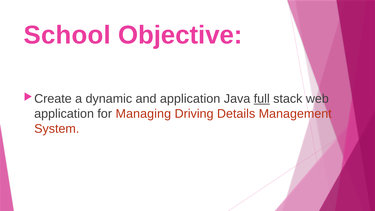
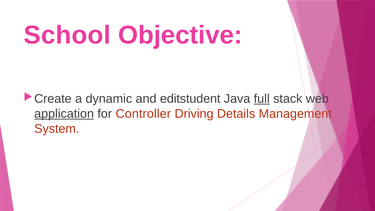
and application: application -> editstudent
application at (64, 114) underline: none -> present
Managing: Managing -> Controller
